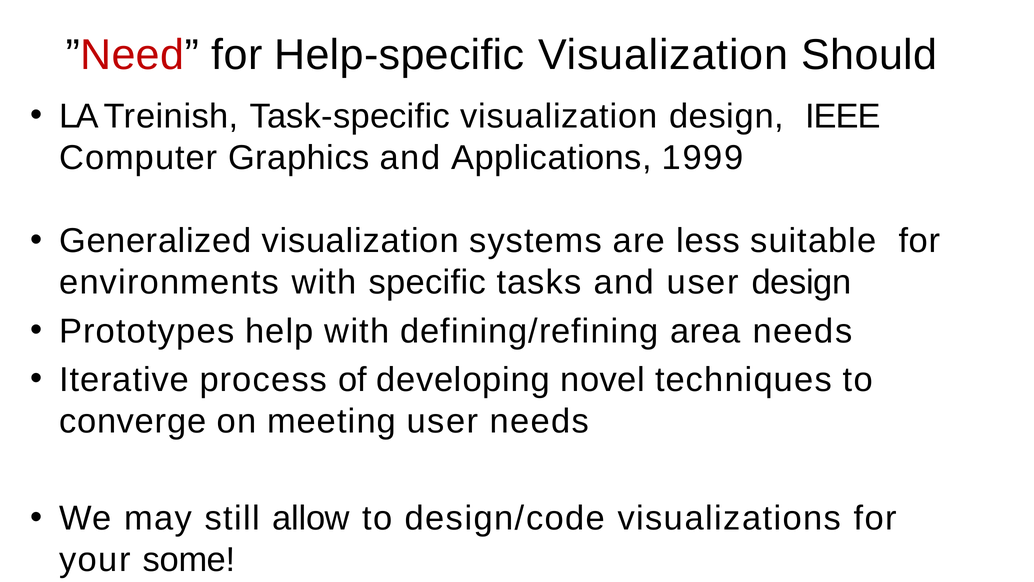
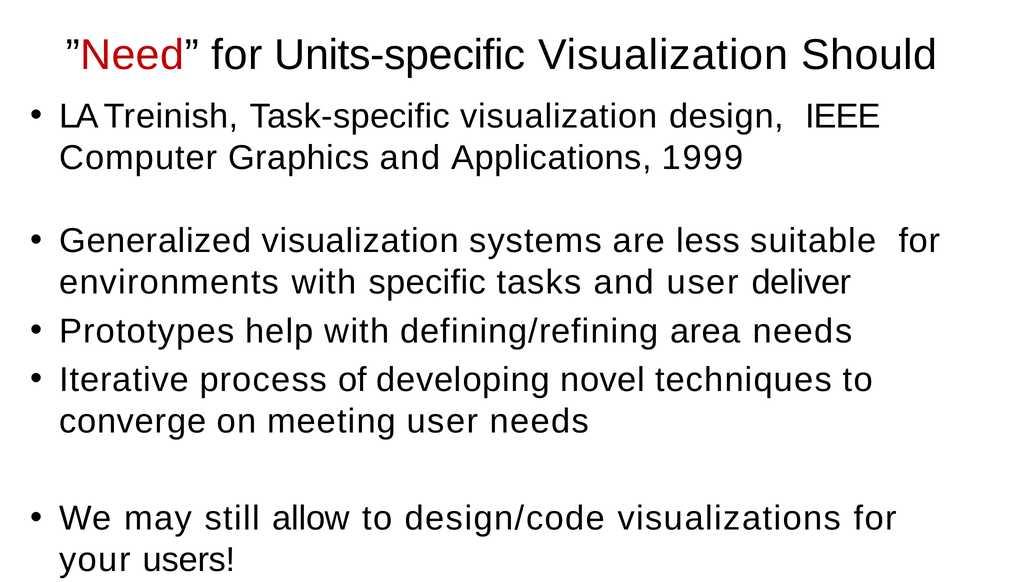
Help-specific: Help-specific -> Units-specific
user design: design -> deliver
some: some -> users
